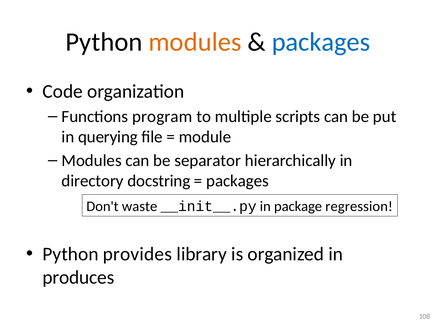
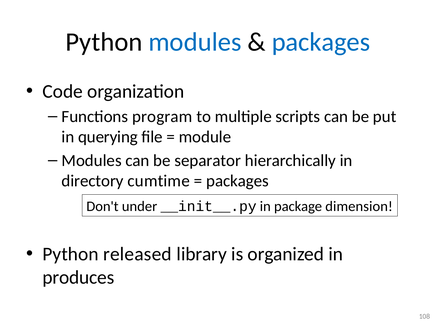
modules at (195, 42) colour: orange -> blue
docstring: docstring -> cumtime
waste: waste -> under
regression: regression -> dimension
provides: provides -> released
